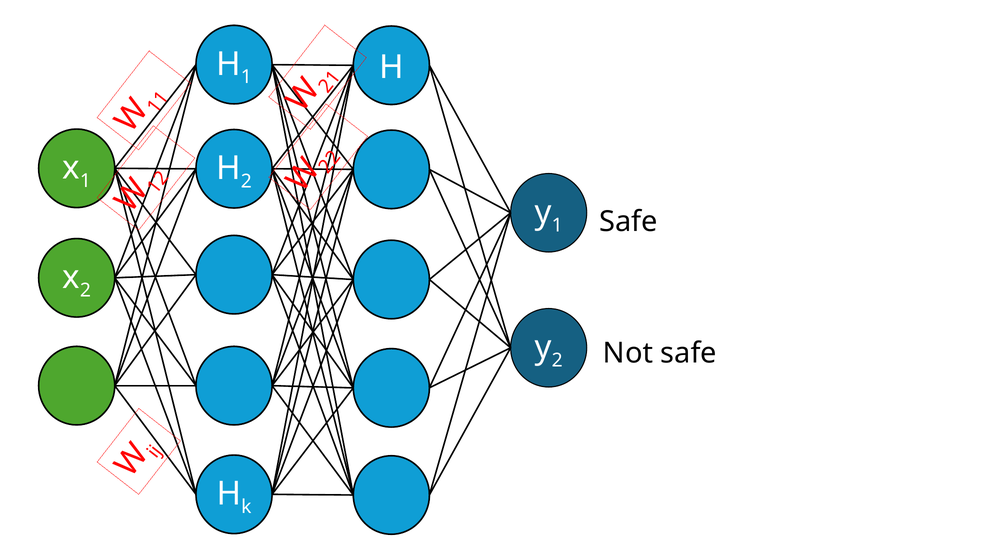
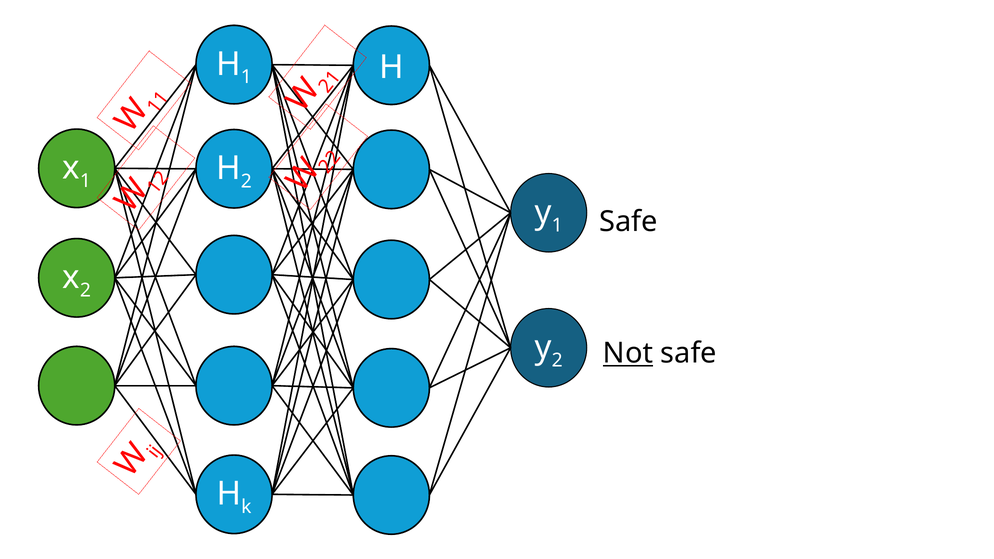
Not underline: none -> present
